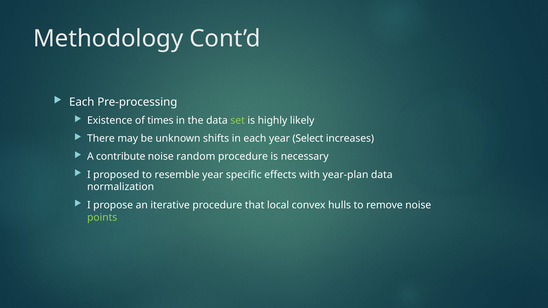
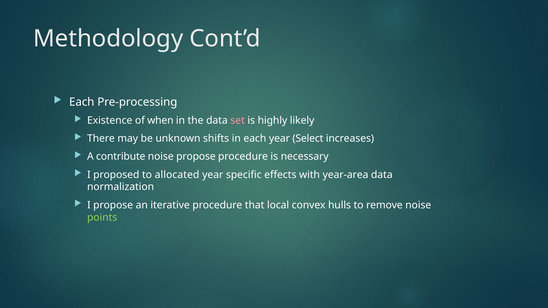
times: times -> when
set colour: light green -> pink
noise random: random -> propose
resemble: resemble -> allocated
year-plan: year-plan -> year-area
